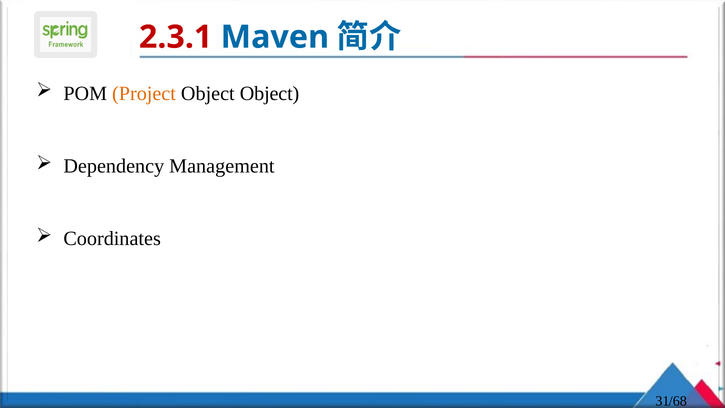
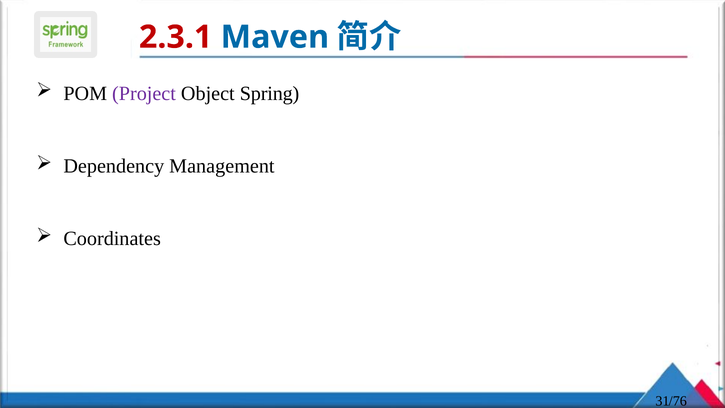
Project colour: orange -> purple
Object Object: Object -> Spring
/68: /68 -> /76
